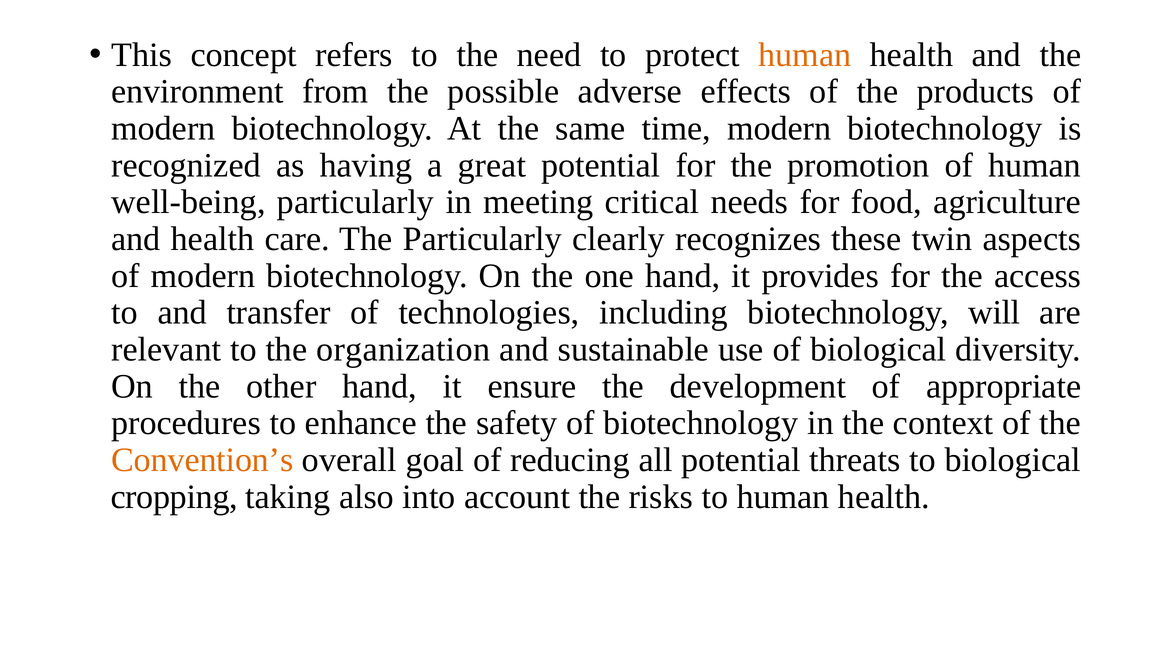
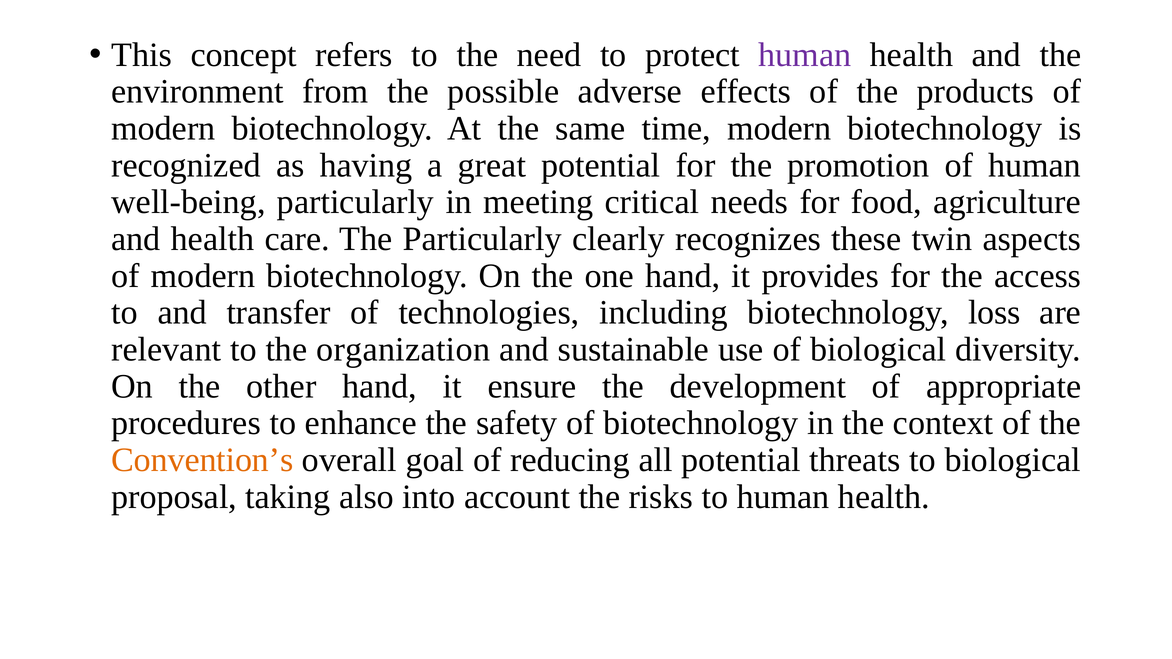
human at (805, 55) colour: orange -> purple
will: will -> loss
cropping: cropping -> proposal
